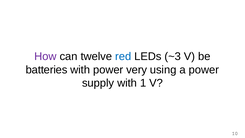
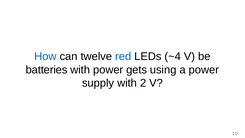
How colour: purple -> blue
~3: ~3 -> ~4
very: very -> gets
1: 1 -> 2
